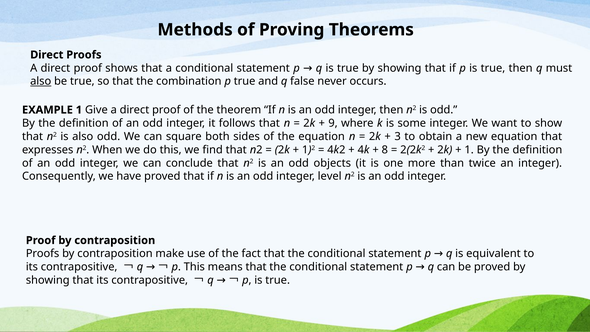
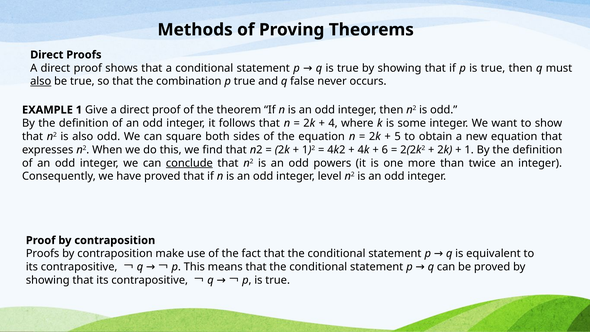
9: 9 -> 4
3: 3 -> 5
8: 8 -> 6
conclude underline: none -> present
objects: objects -> powers
